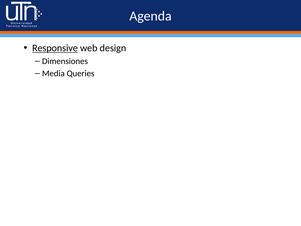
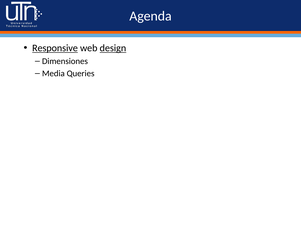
design underline: none -> present
